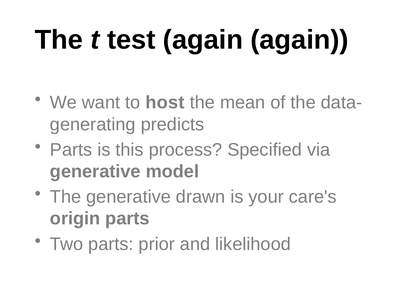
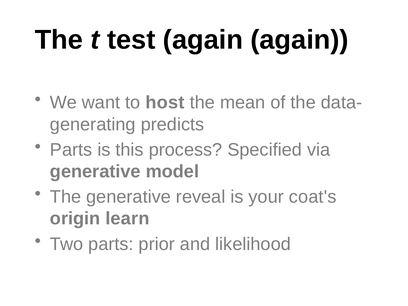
drawn: drawn -> reveal
care's: care's -> coat's
origin parts: parts -> learn
